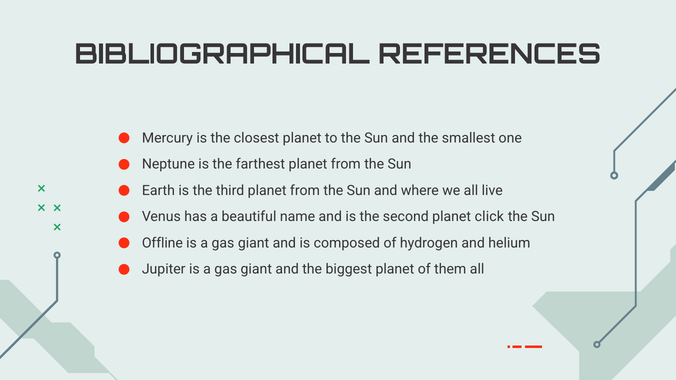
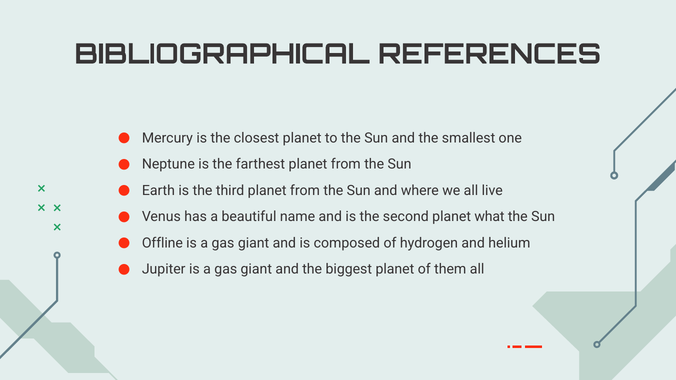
click: click -> what
